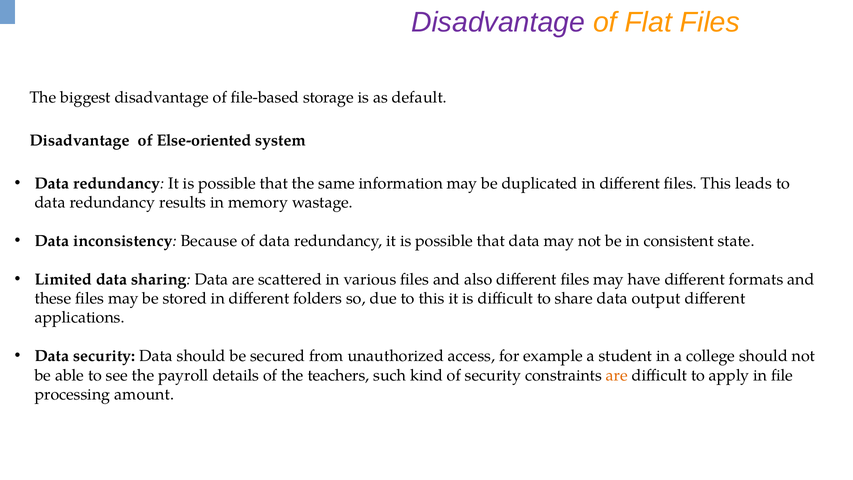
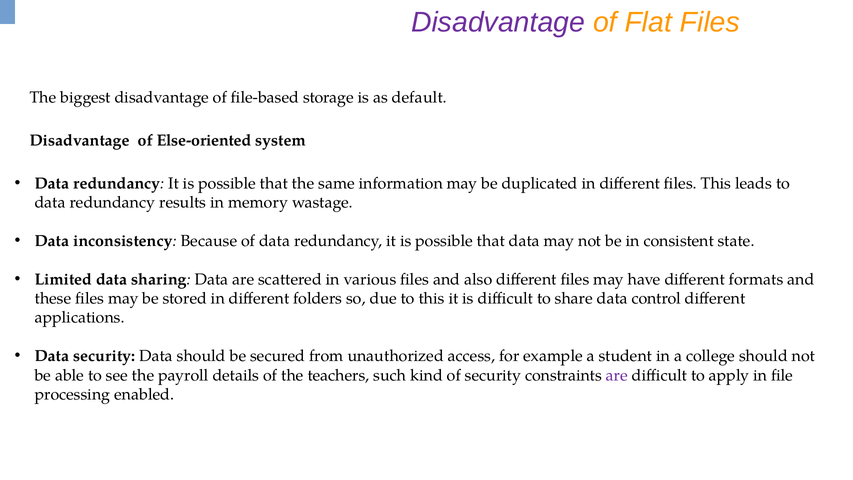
output: output -> control
are at (617, 375) colour: orange -> purple
amount: amount -> enabled
